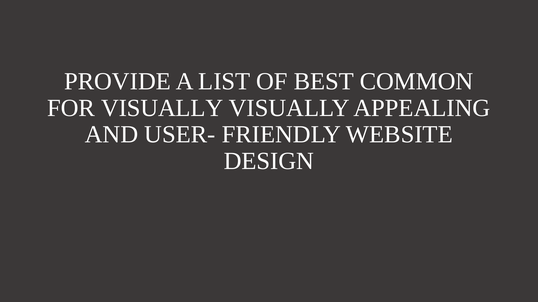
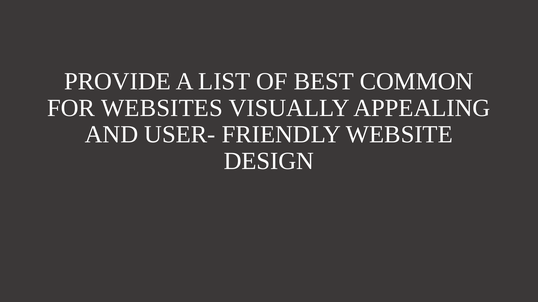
FOR VISUALLY: VISUALLY -> WEBSITES
